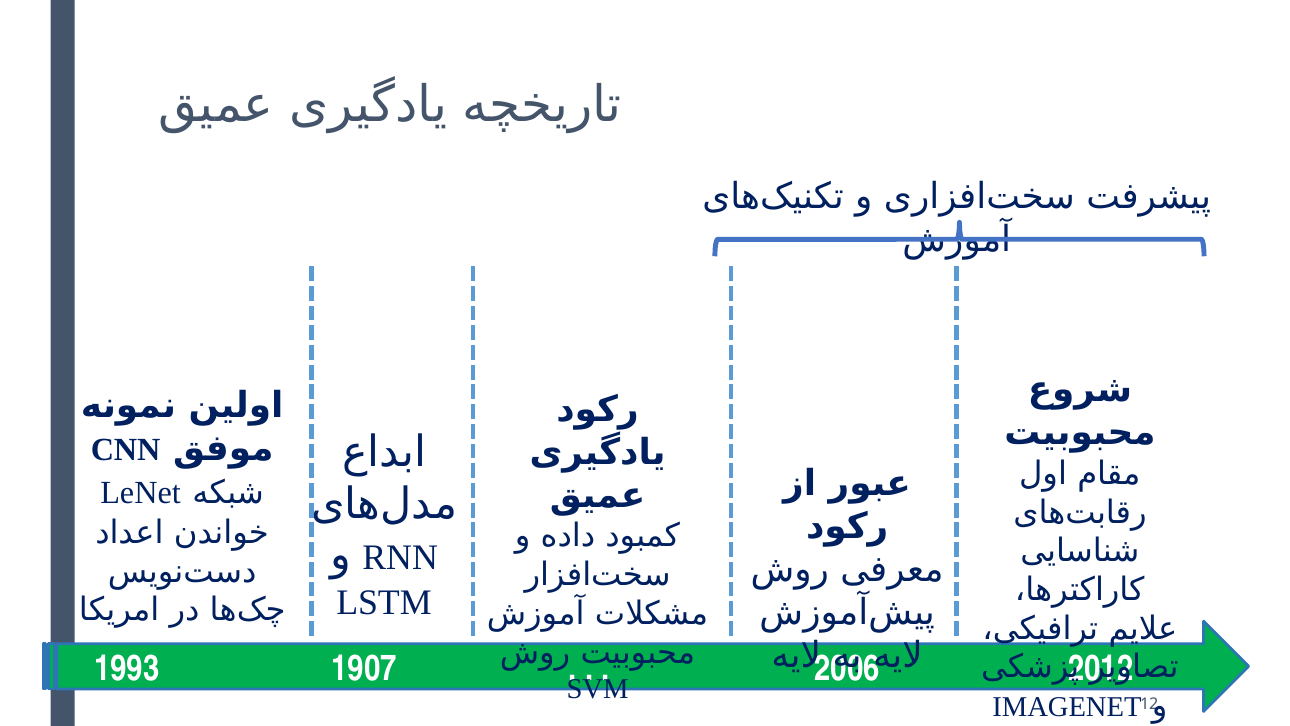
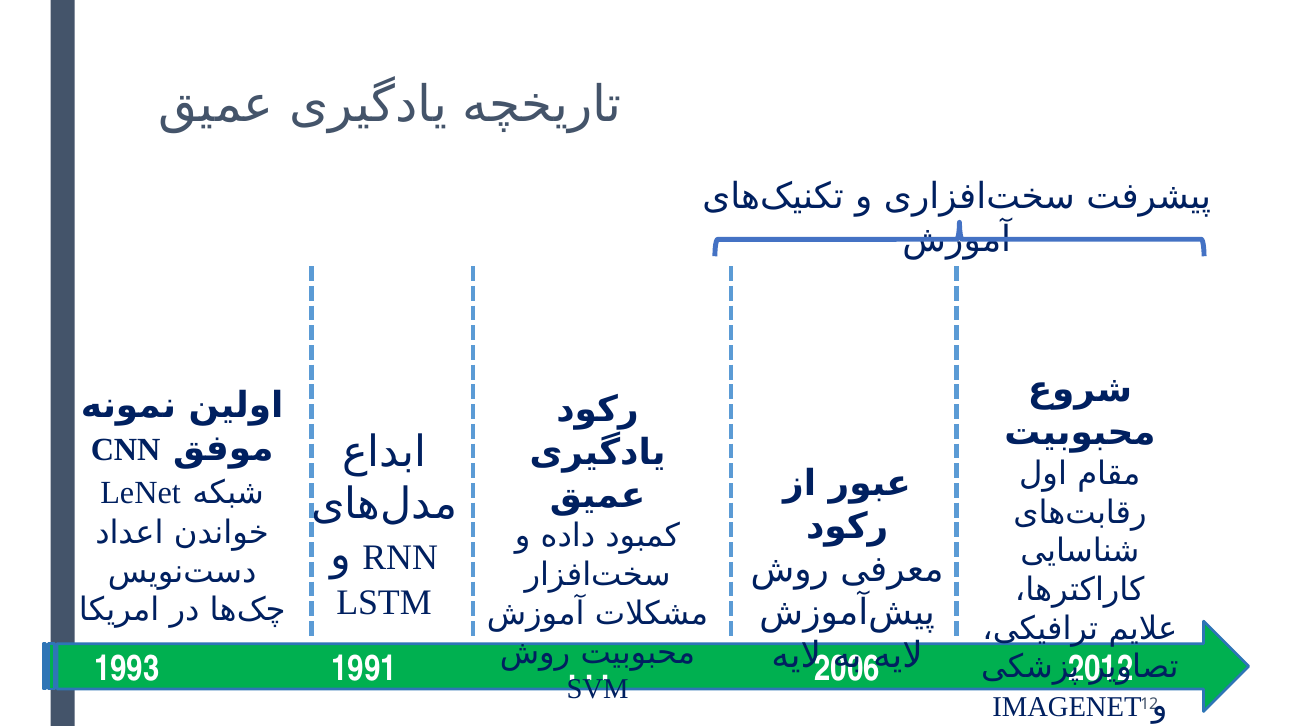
1907: 1907 -> 1991
